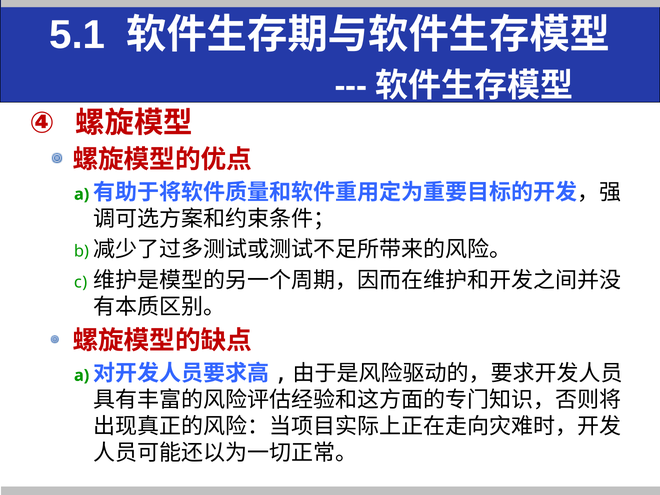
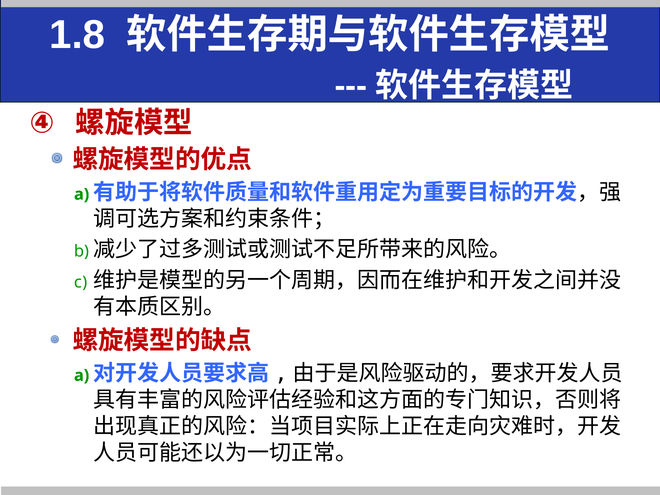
5.1: 5.1 -> 1.8
